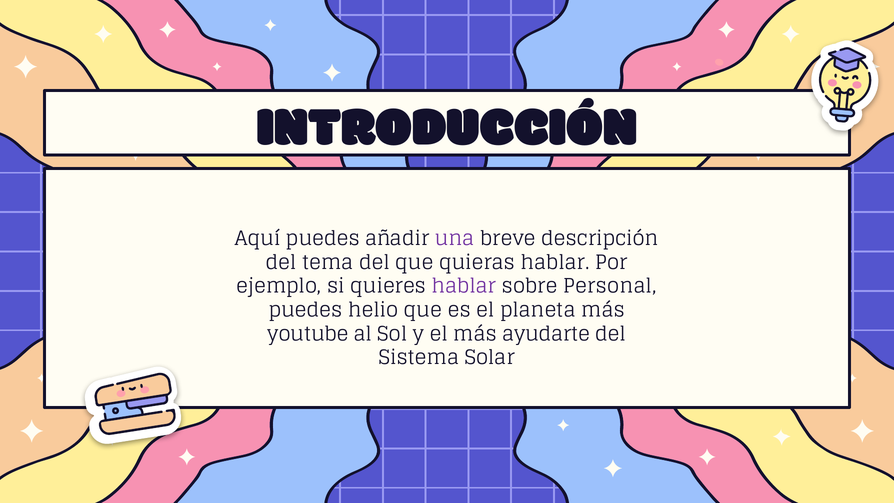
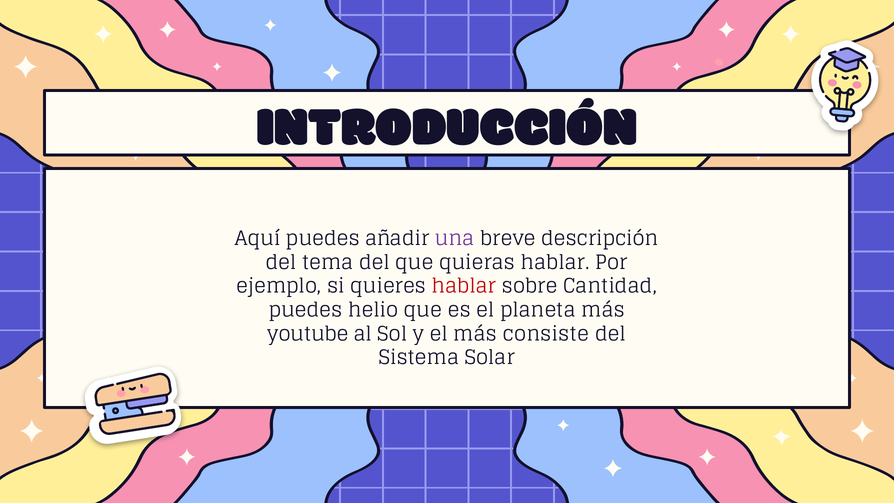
hablar at (464, 286) colour: purple -> red
Personal: Personal -> Cantidad
ayudarte: ayudarte -> consiste
